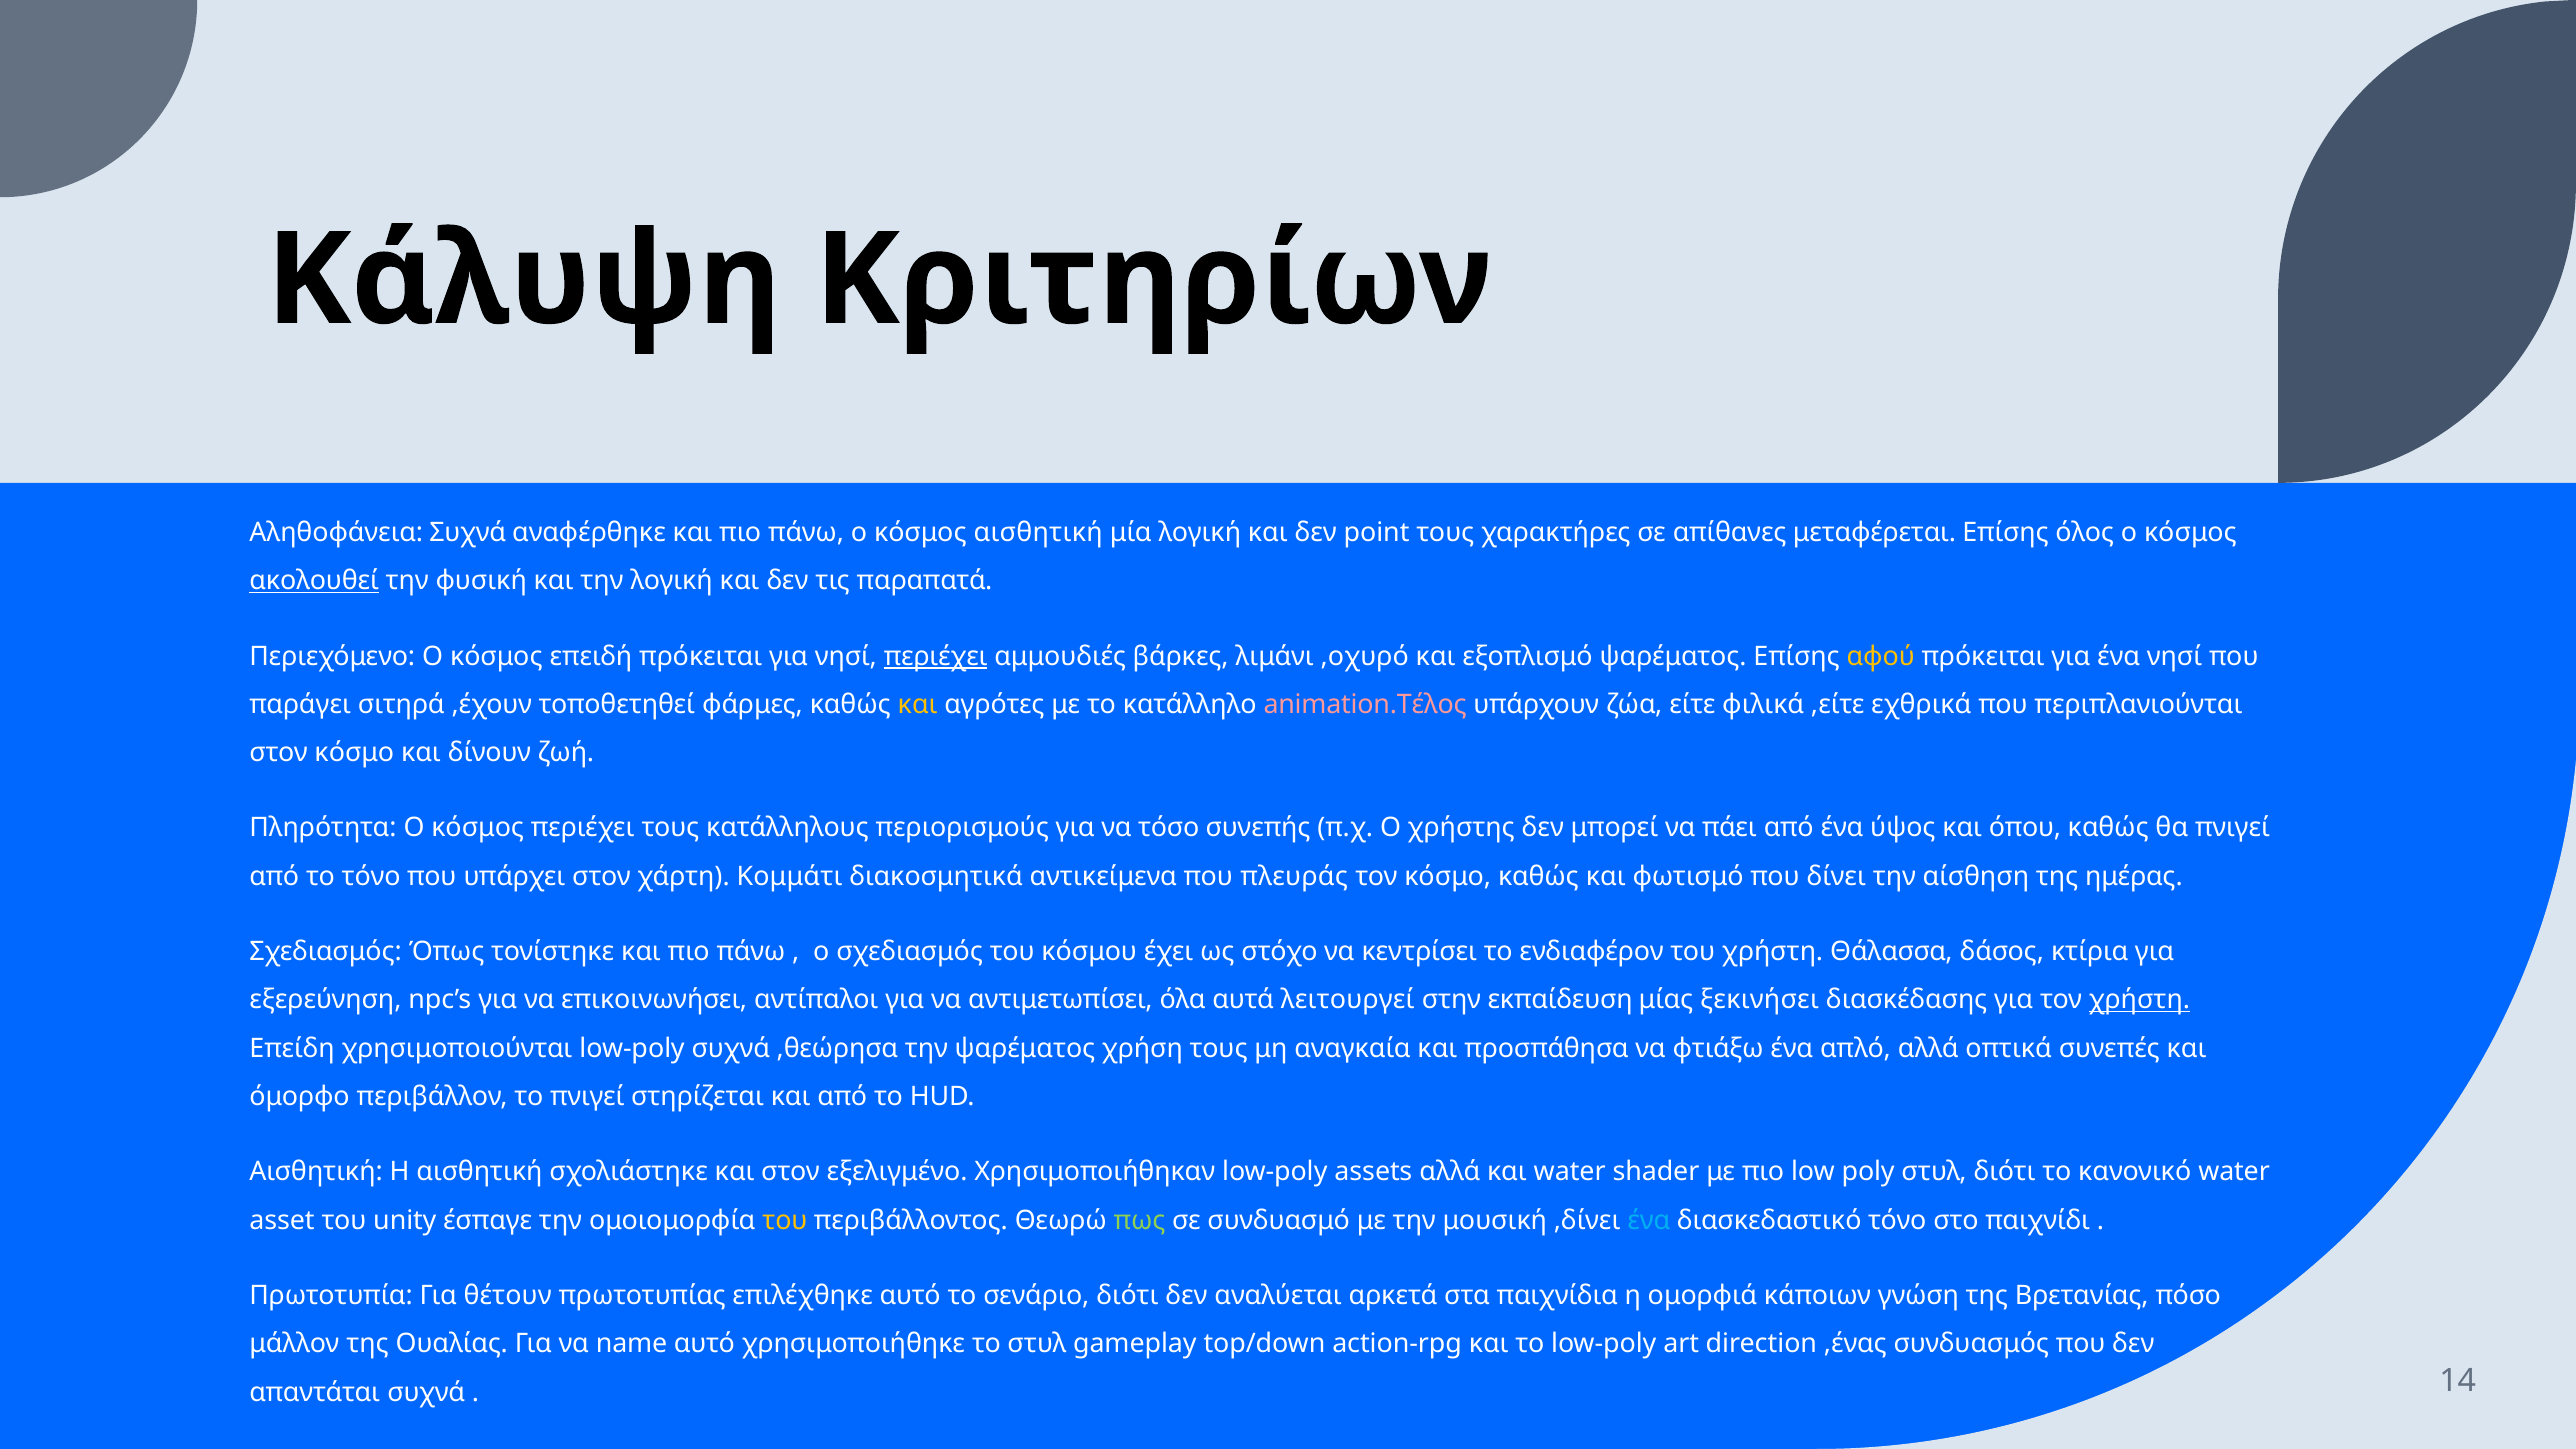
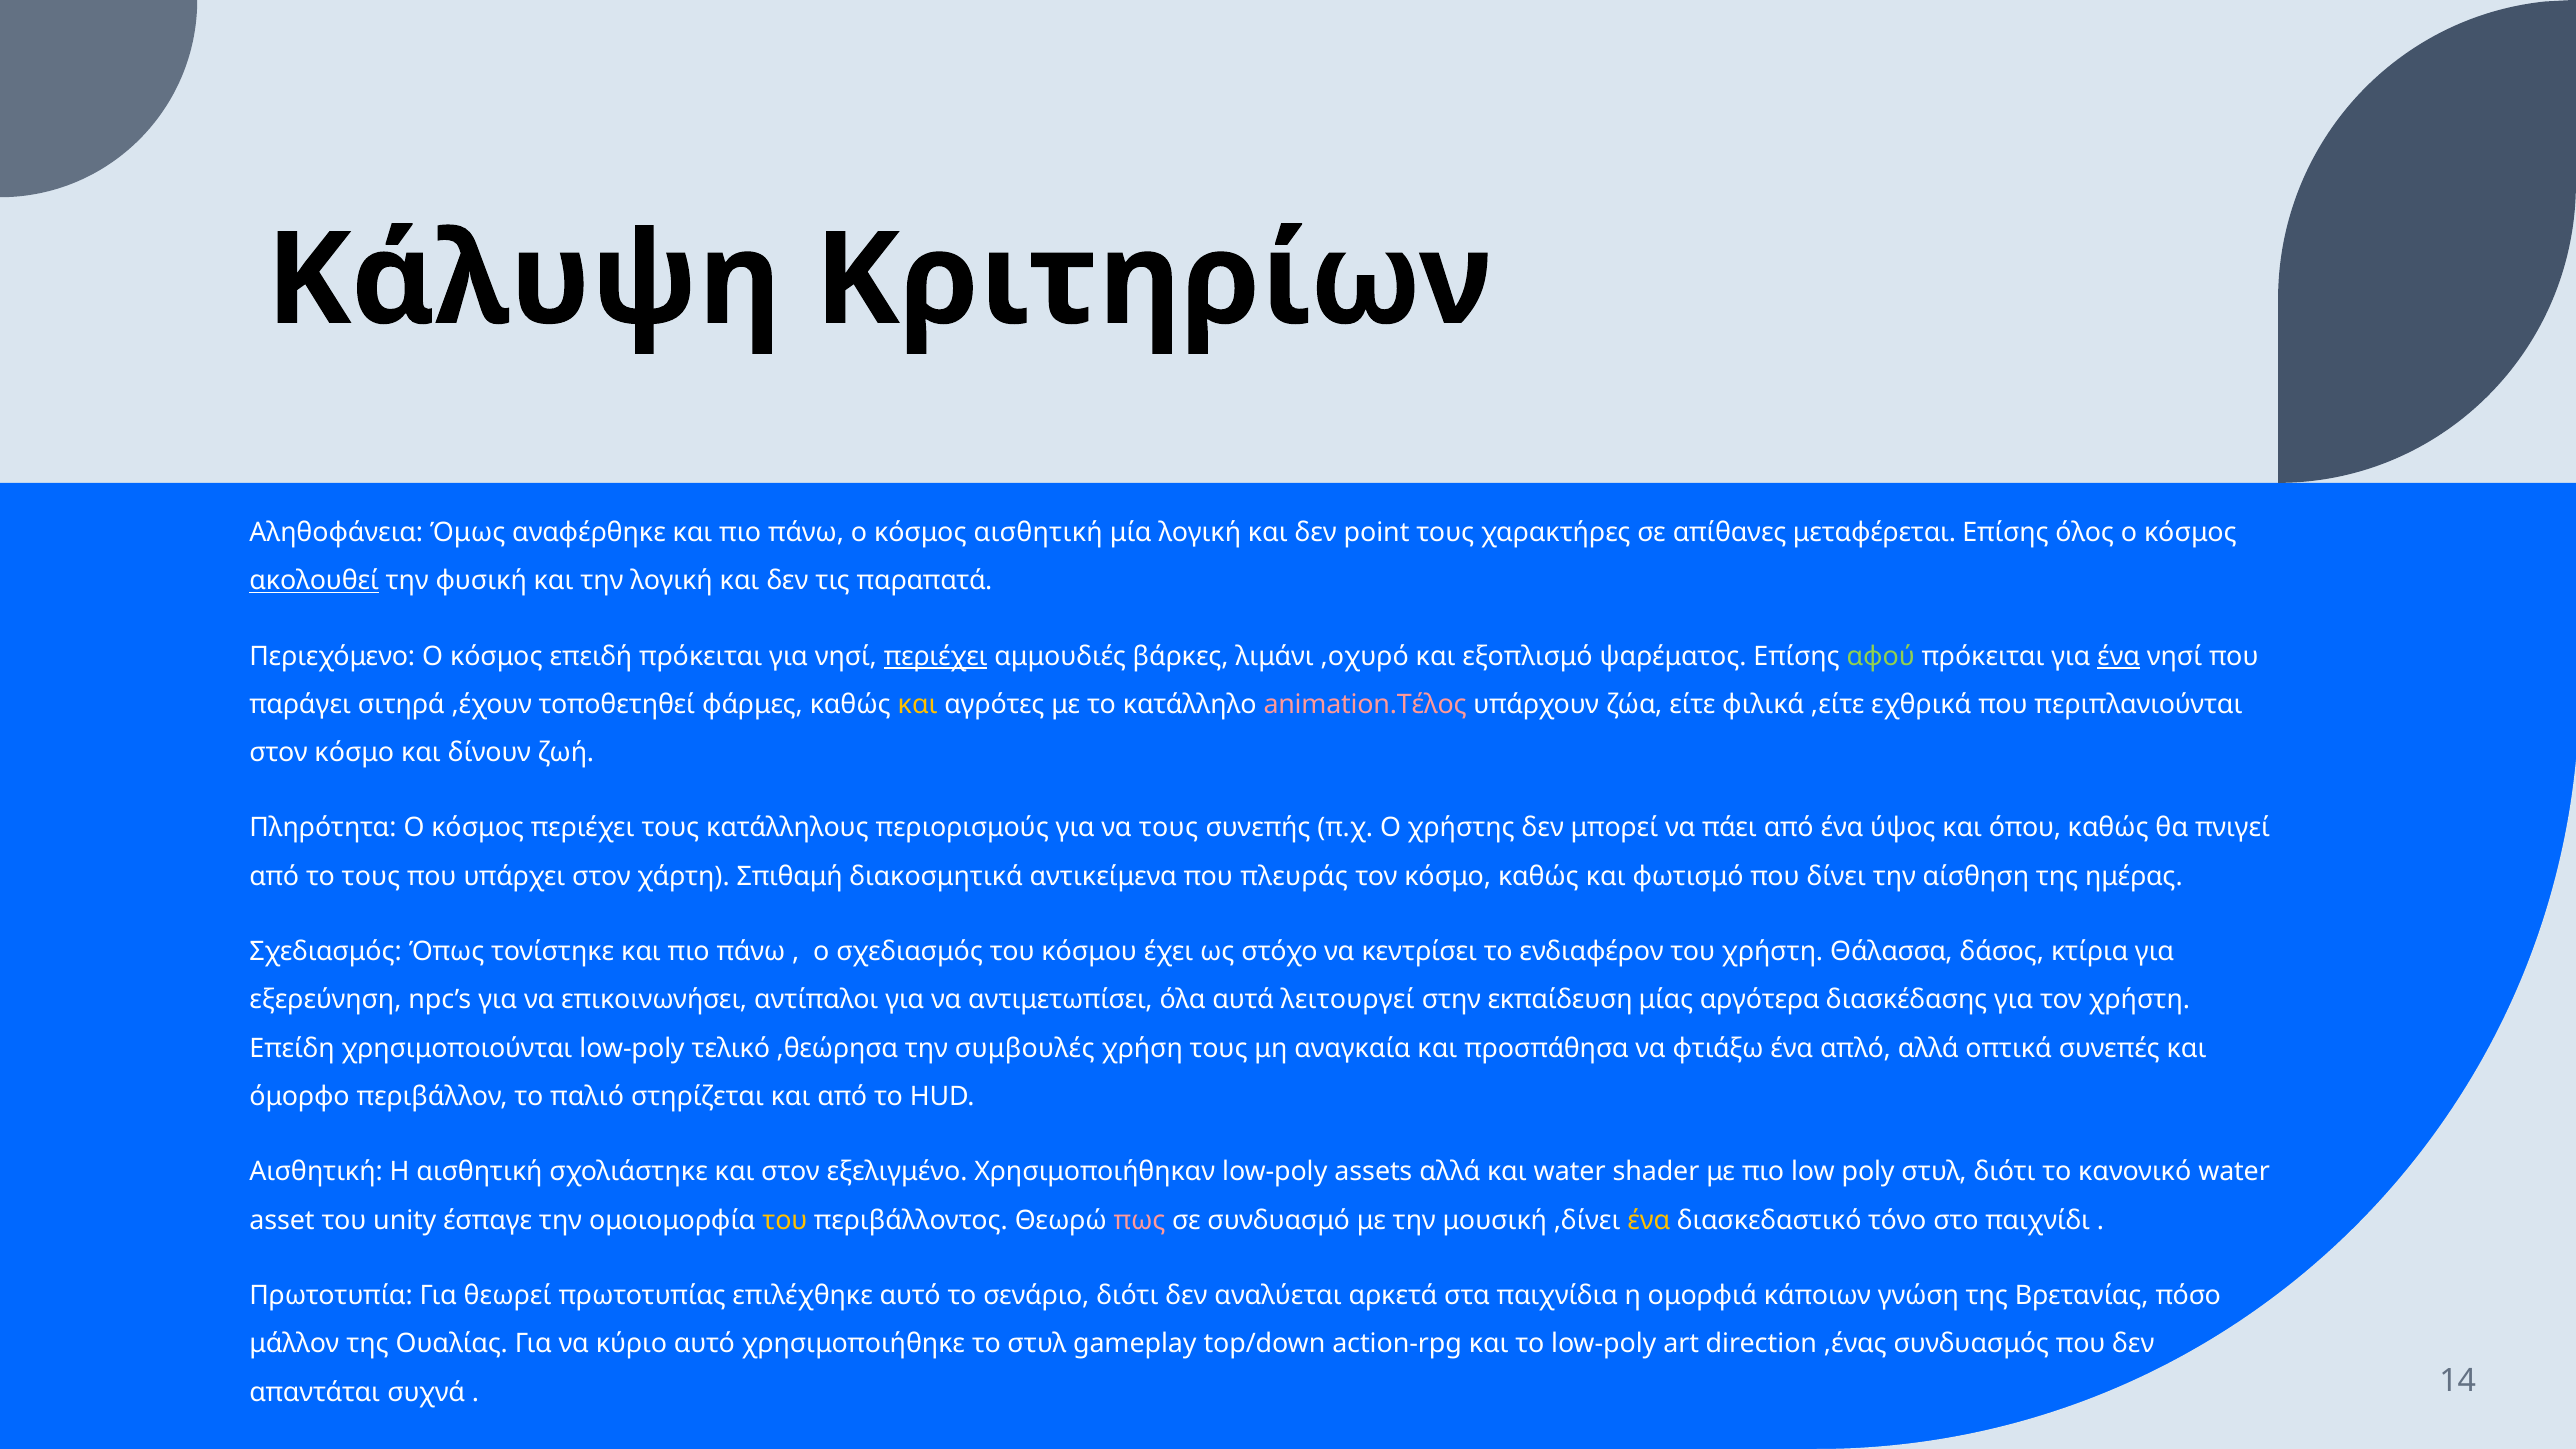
Αληθοφάνεια Συχνά: Συχνά -> Όμως
αφού colour: yellow -> light green
ένα at (2119, 656) underline: none -> present
να τόσο: τόσο -> τους
το τόνο: τόνο -> τους
Κομμάτι: Κομμάτι -> Σπιθαμή
ξεκινήσει: ξεκινήσει -> αργότερα
χρήστη at (2139, 1000) underline: present -> none
low-poly συχνά: συχνά -> τελικό
την ψαρέματος: ψαρέματος -> συμβουλές
το πνιγεί: πνιγεί -> παλιό
πως colour: light green -> pink
ένα at (1649, 1220) colour: light blue -> yellow
θέτουν: θέτουν -> θεωρεί
name: name -> κύριο
